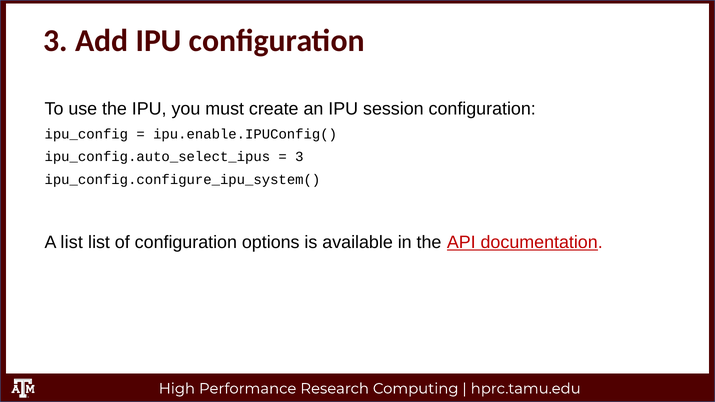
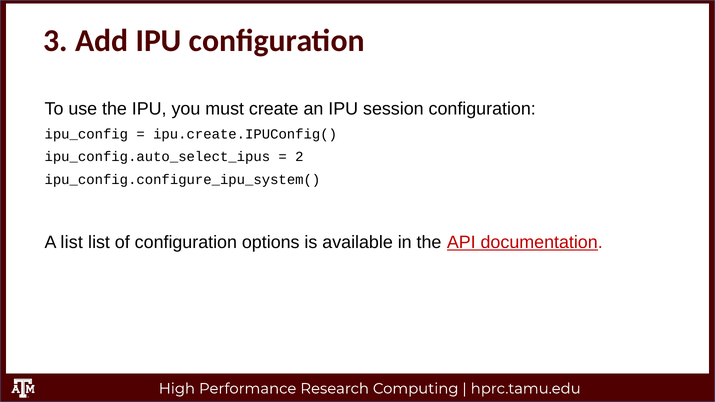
ipu.enable.IPUConfig(: ipu.enable.IPUConfig( -> ipu.create.IPUConfig(
3 at (299, 157): 3 -> 2
